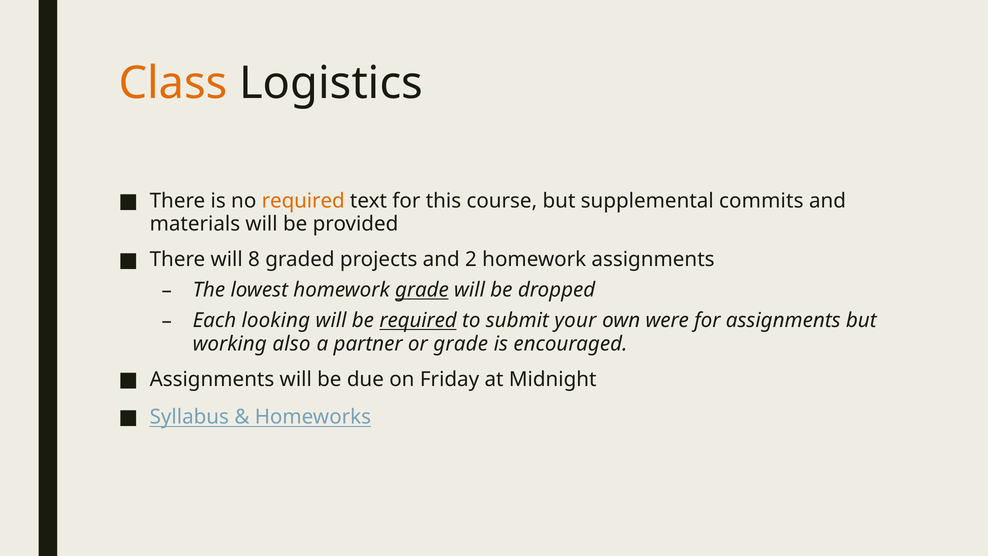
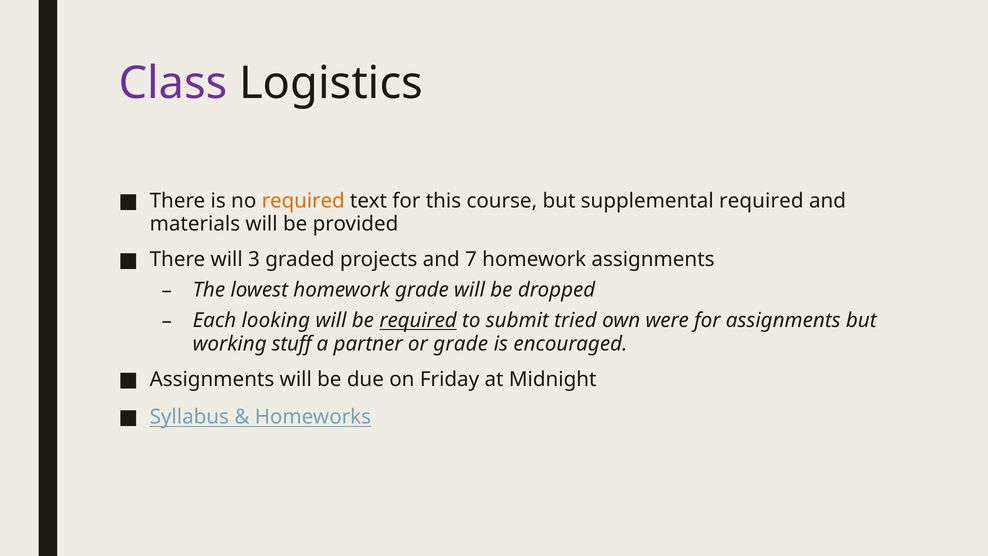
Class colour: orange -> purple
supplemental commits: commits -> required
8: 8 -> 3
2: 2 -> 7
grade at (422, 290) underline: present -> none
your: your -> tried
also: also -> stuff
